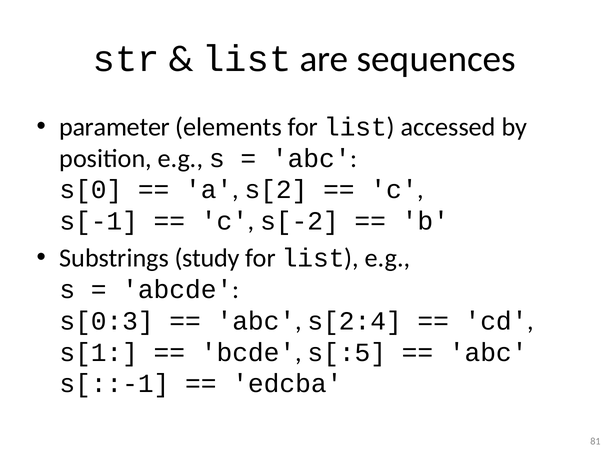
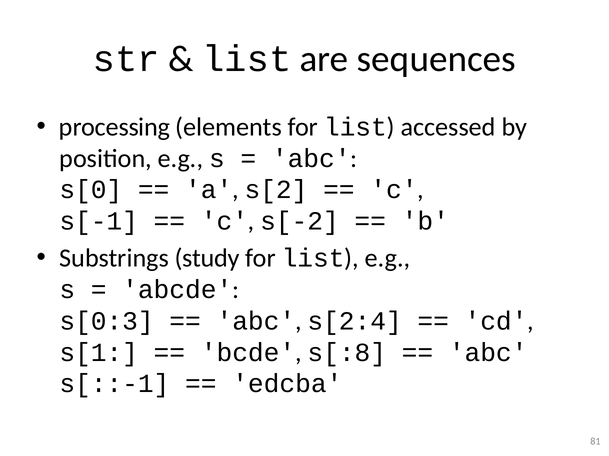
parameter: parameter -> processing
s[:5: s[:5 -> s[:8
